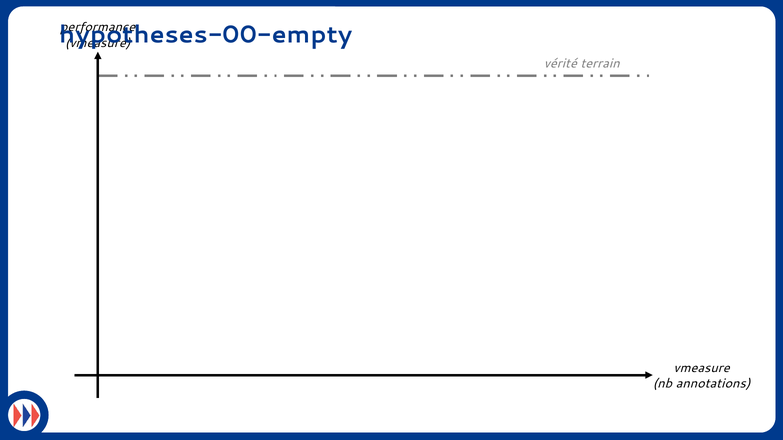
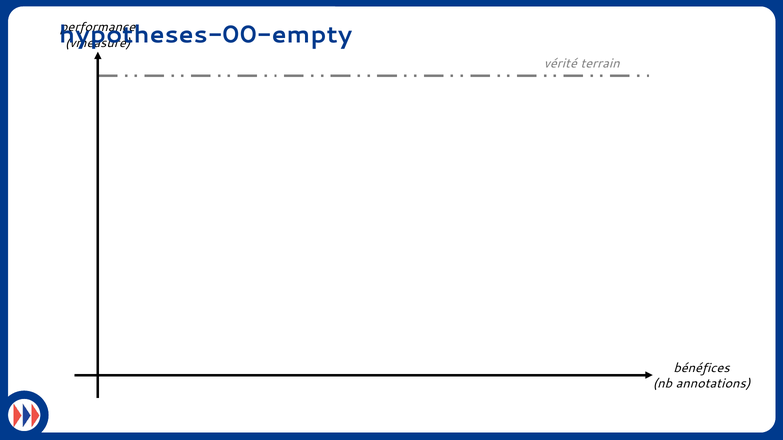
vmeasure at (702, 368): vmeasure -> bénéfices
